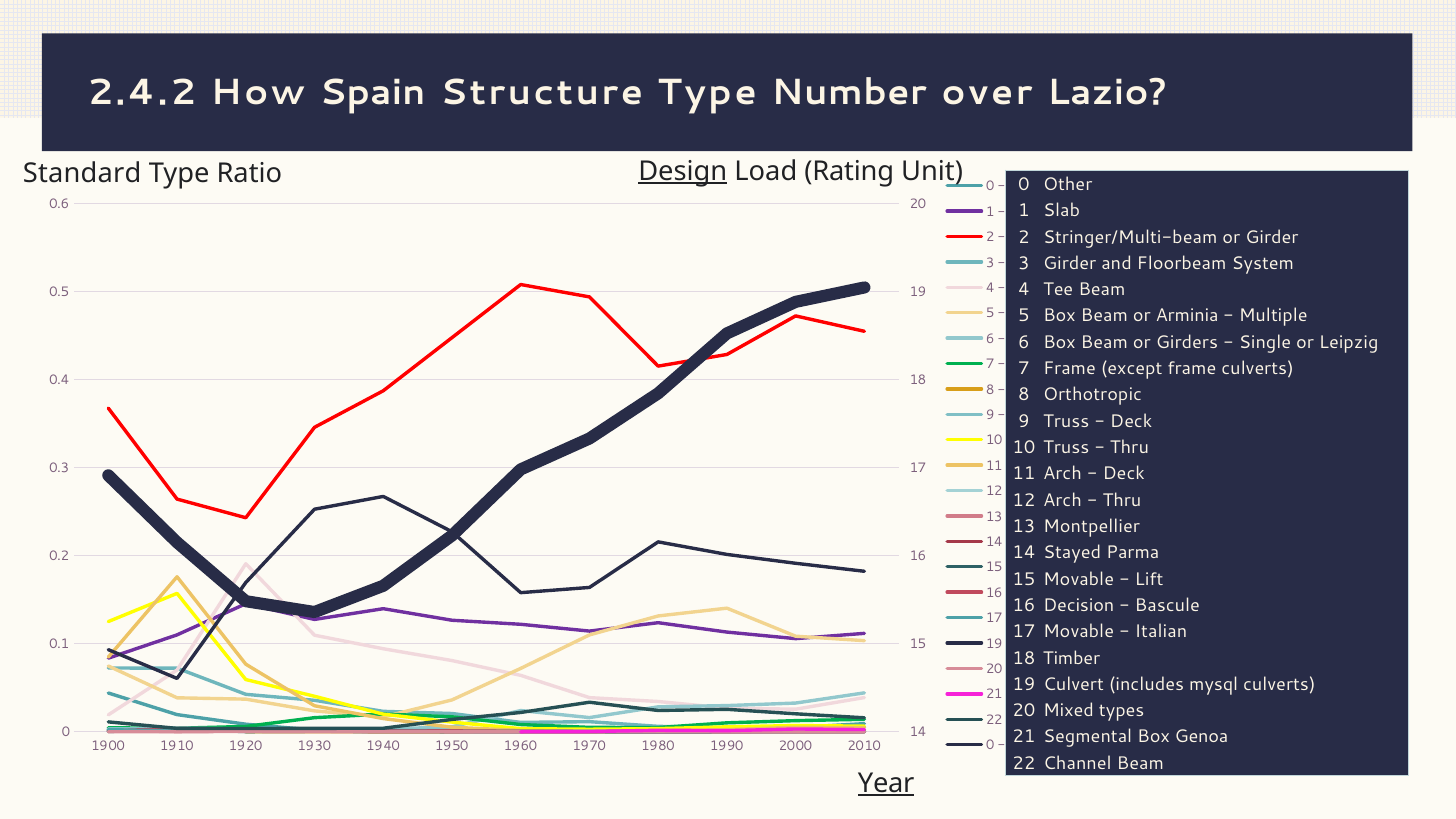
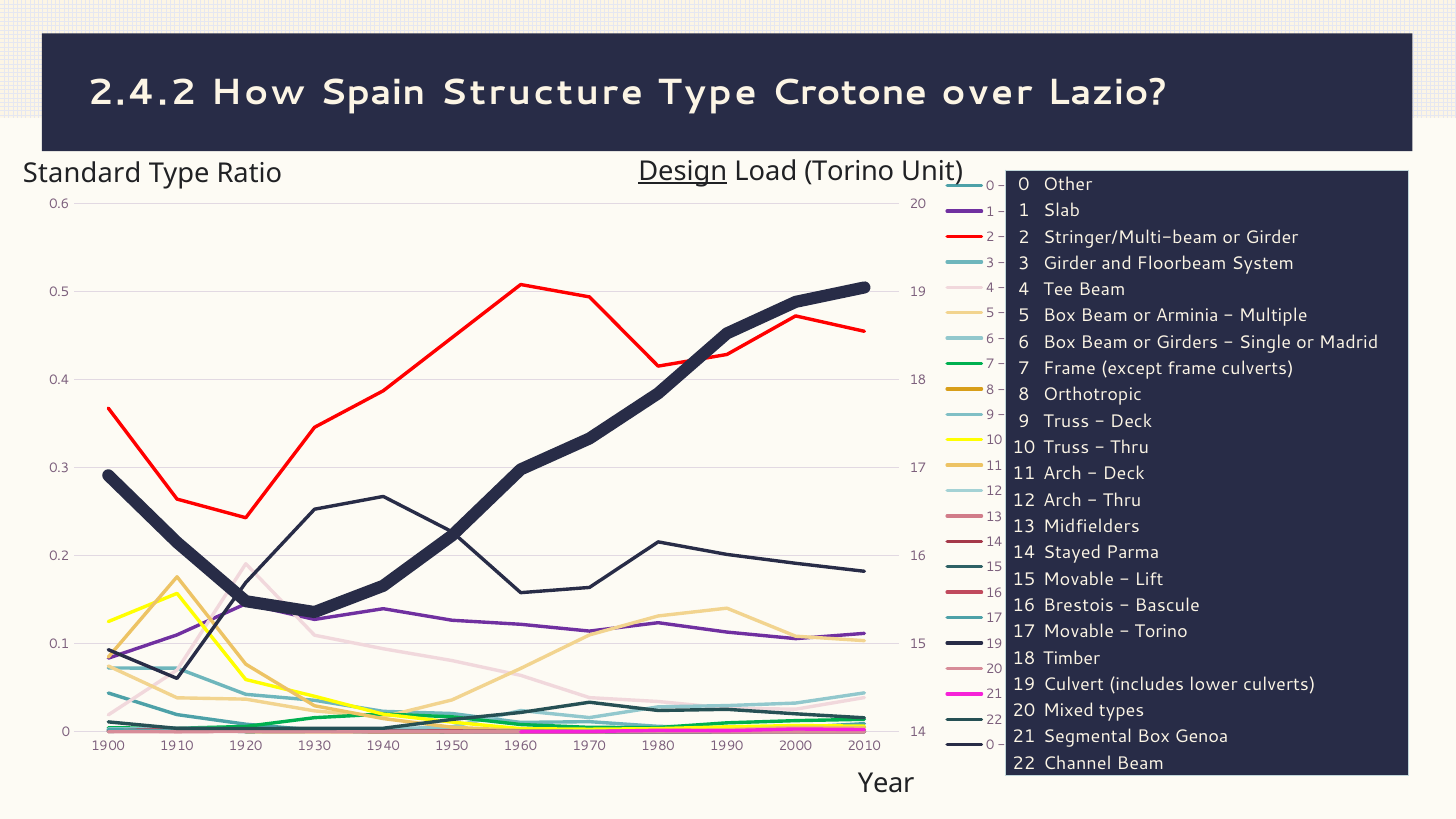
Number: Number -> Crotone
Load Rating: Rating -> Torino
Leipzig: Leipzig -> Madrid
Montpellier: Montpellier -> Midfielders
Decision: Decision -> Brestois
Italian at (1161, 632): Italian -> Torino
mysql: mysql -> lower
Year underline: present -> none
